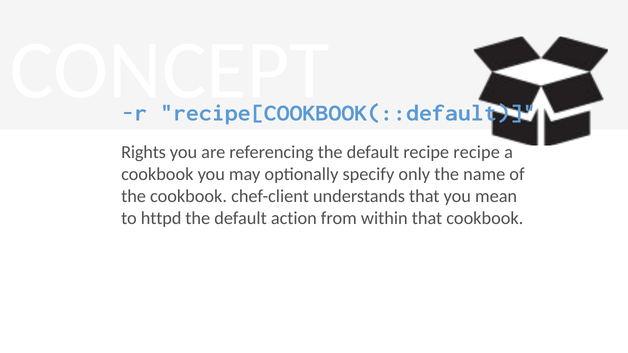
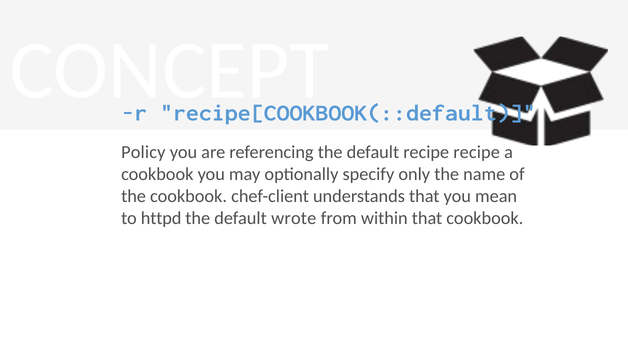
Rights: Rights -> Policy
action: action -> wrote
